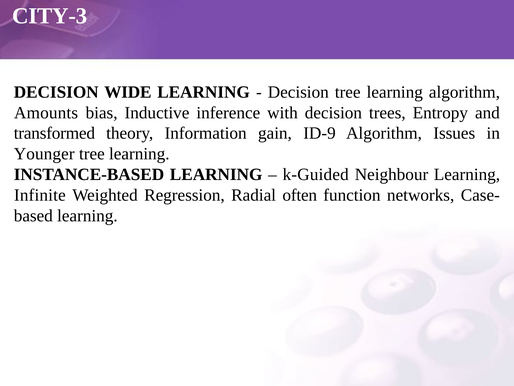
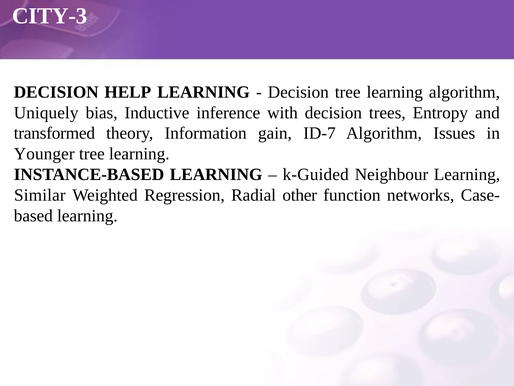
WIDE: WIDE -> HELP
Amounts: Amounts -> Uniquely
ID-9: ID-9 -> ID-7
Infinite: Infinite -> Similar
often: often -> other
